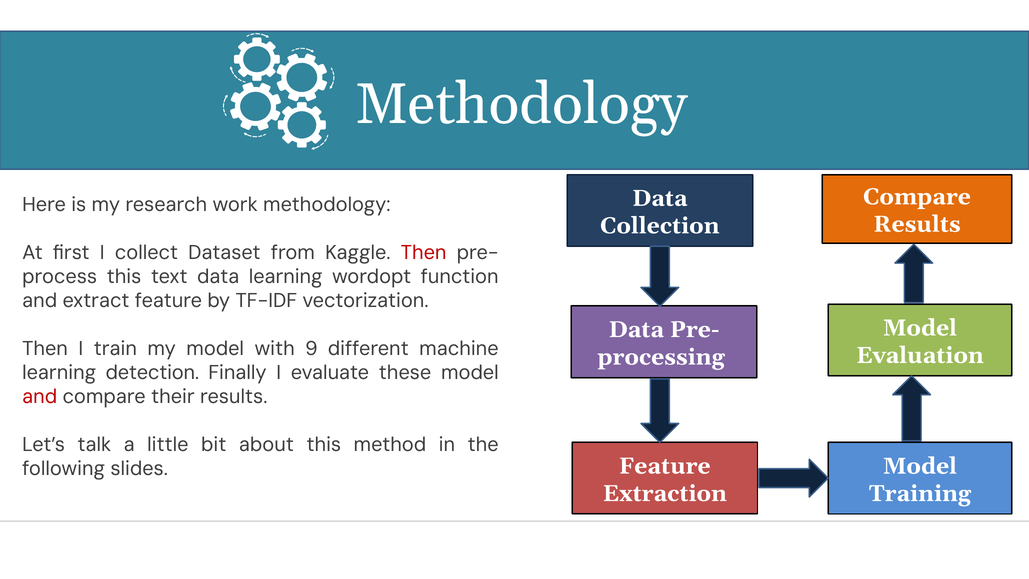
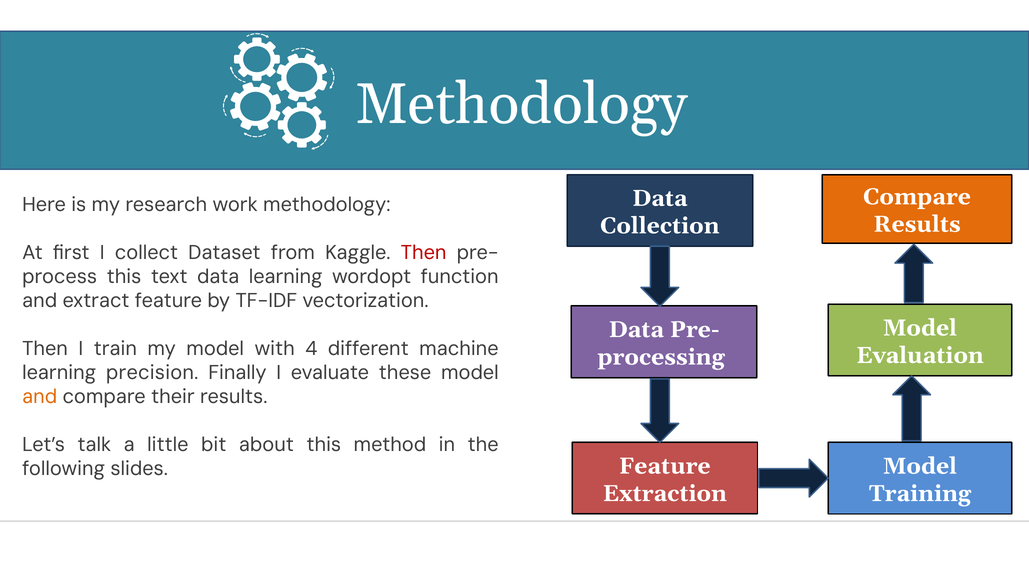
9: 9 -> 4
detection: detection -> precision
and at (40, 397) colour: red -> orange
